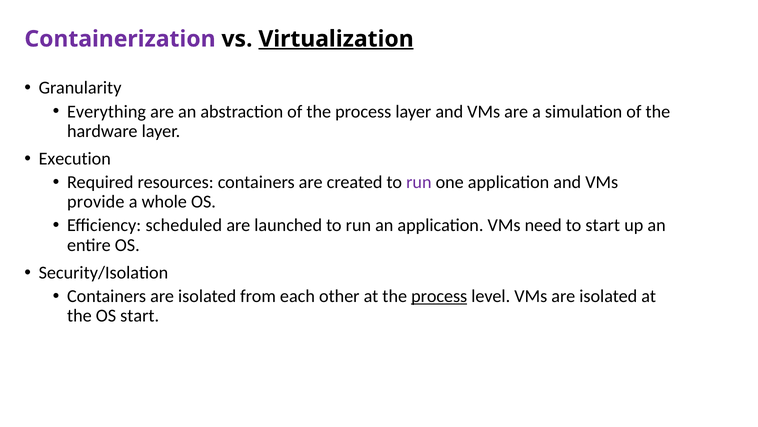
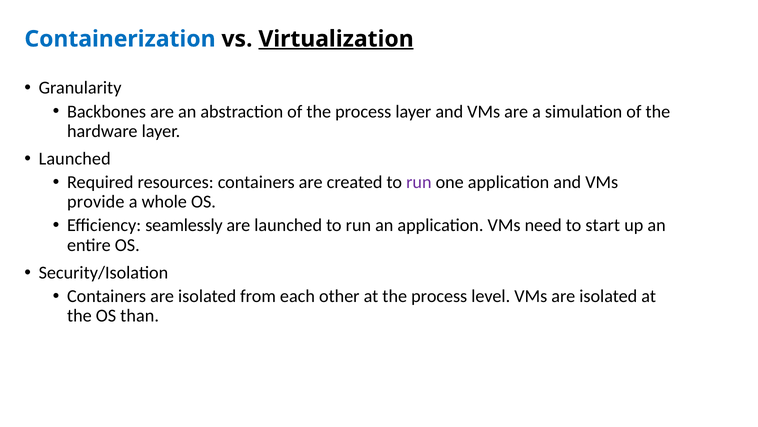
Containerization colour: purple -> blue
Everything: Everything -> Backbones
Execution at (75, 158): Execution -> Launched
scheduled: scheduled -> seamlessly
process at (439, 296) underline: present -> none
OS start: start -> than
